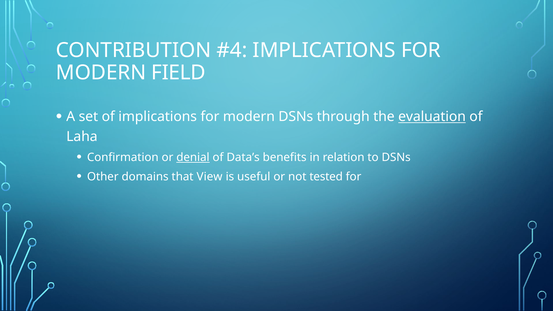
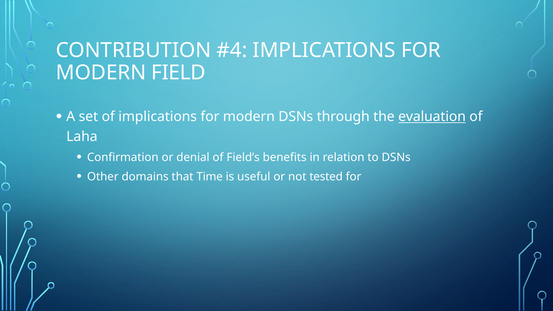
denial underline: present -> none
Data’s: Data’s -> Field’s
View: View -> Time
